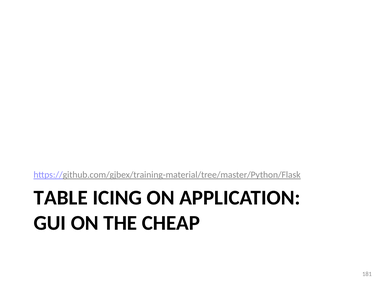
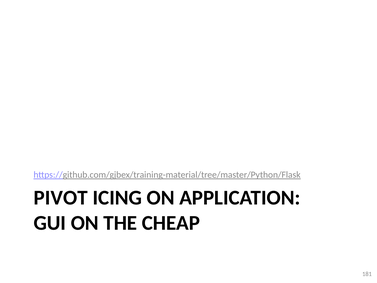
TABLE: TABLE -> PIVOT
